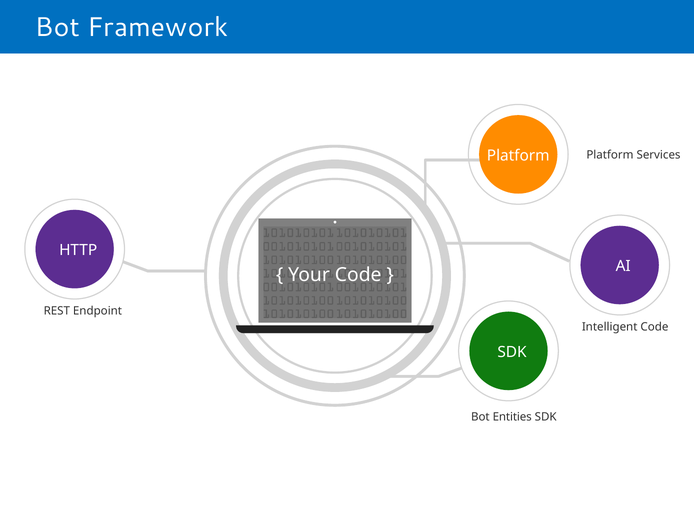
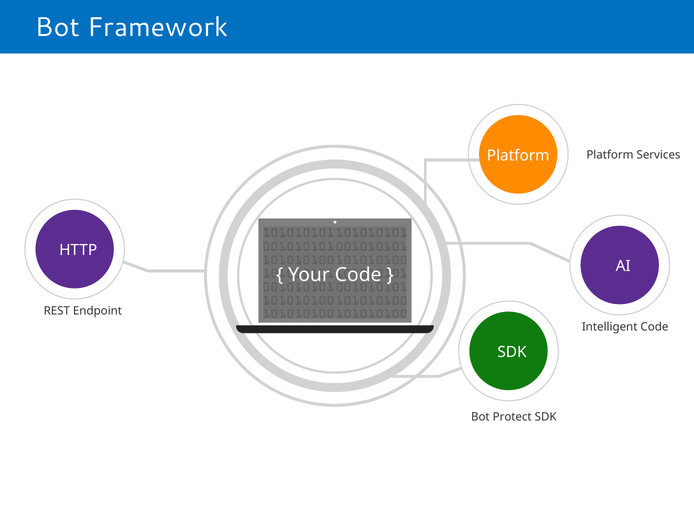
Entities: Entities -> Protect
